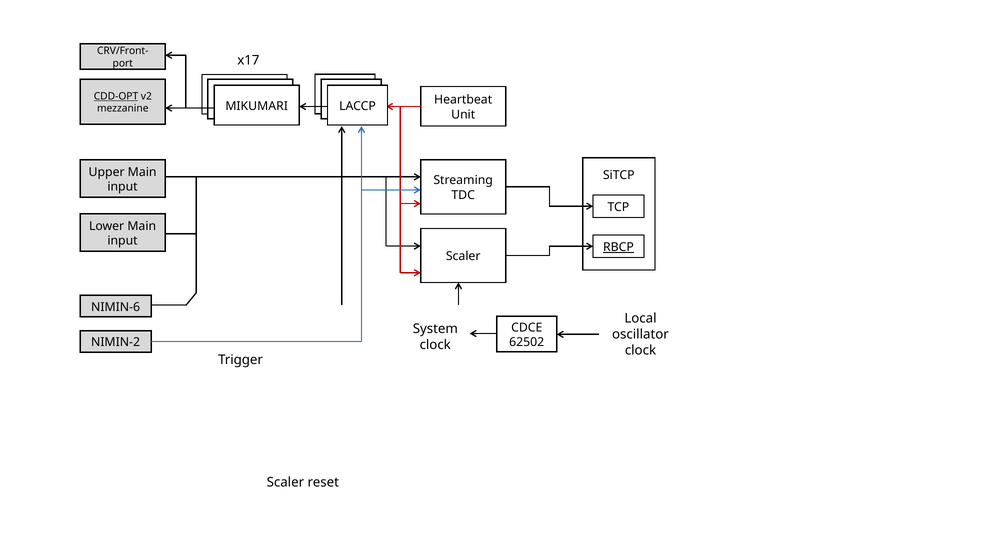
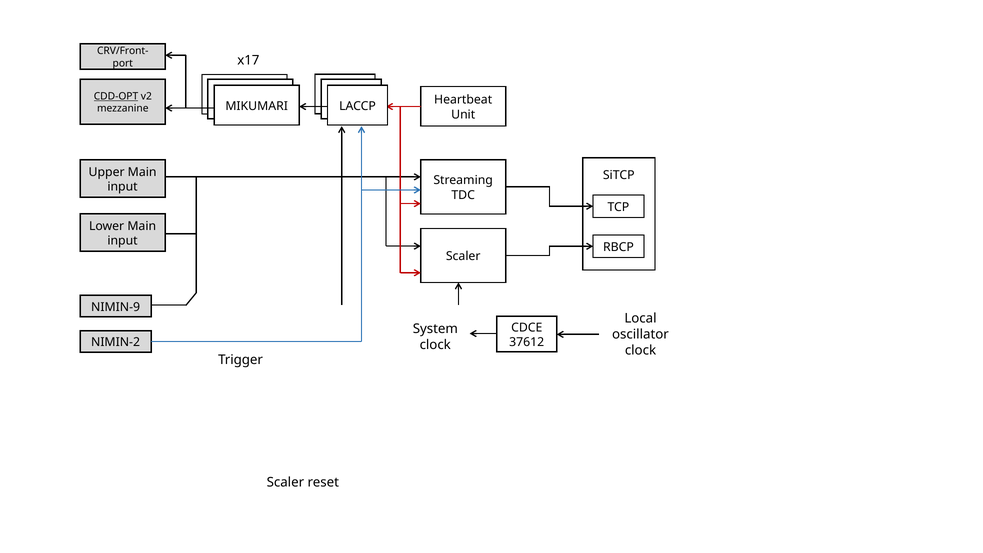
RBCP underline: present -> none
NIMIN-6: NIMIN-6 -> NIMIN-9
62502: 62502 -> 37612
